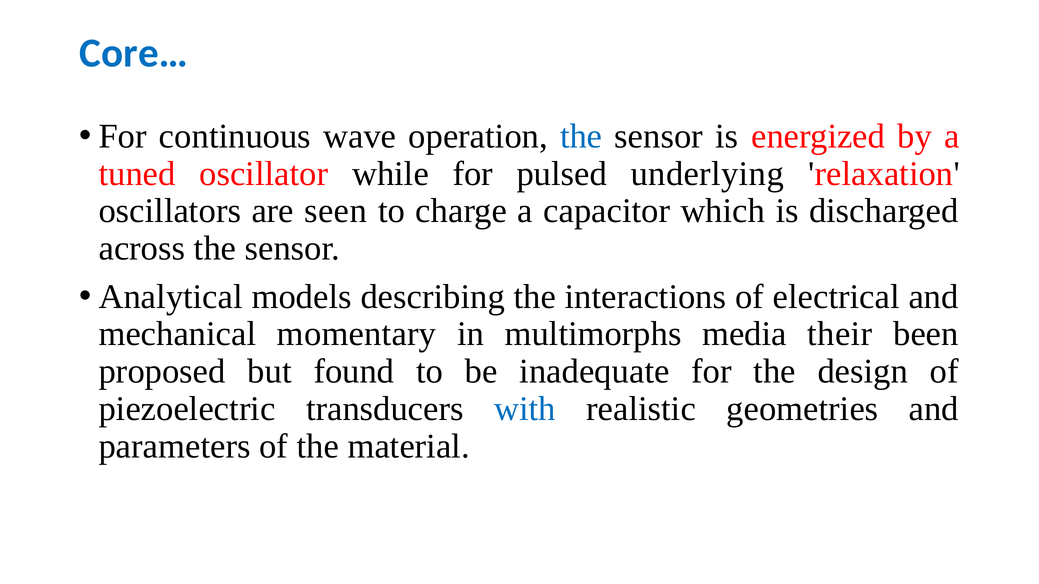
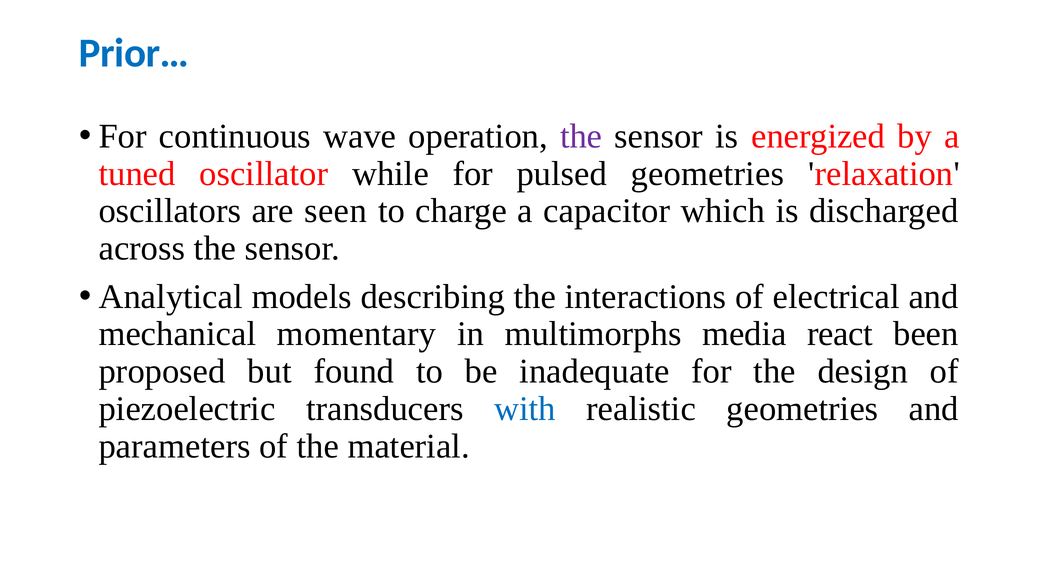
Core…: Core… -> Prior…
the at (581, 136) colour: blue -> purple
pulsed underlying: underlying -> geometries
their: their -> react
